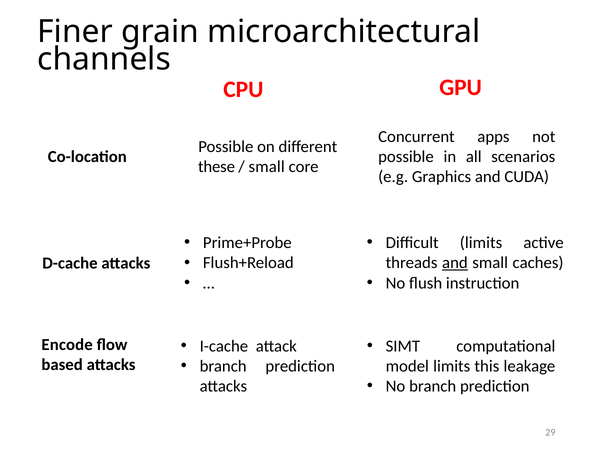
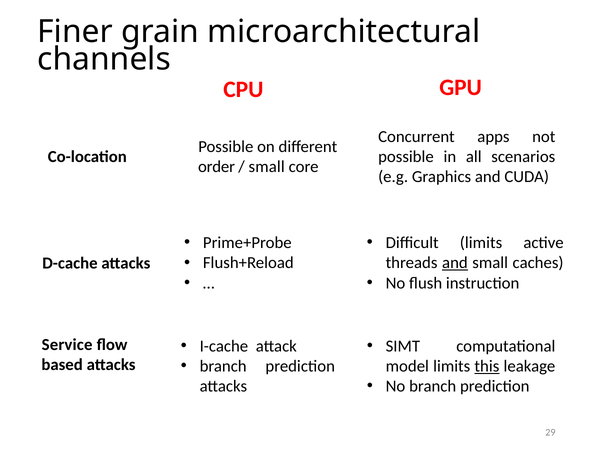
these: these -> order
Encode: Encode -> Service
this underline: none -> present
